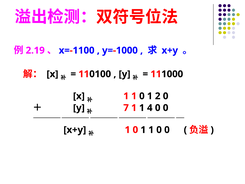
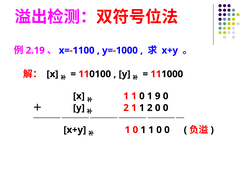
2: 2 -> 9
7 at (126, 108): 7 -> 2
1 4: 4 -> 2
